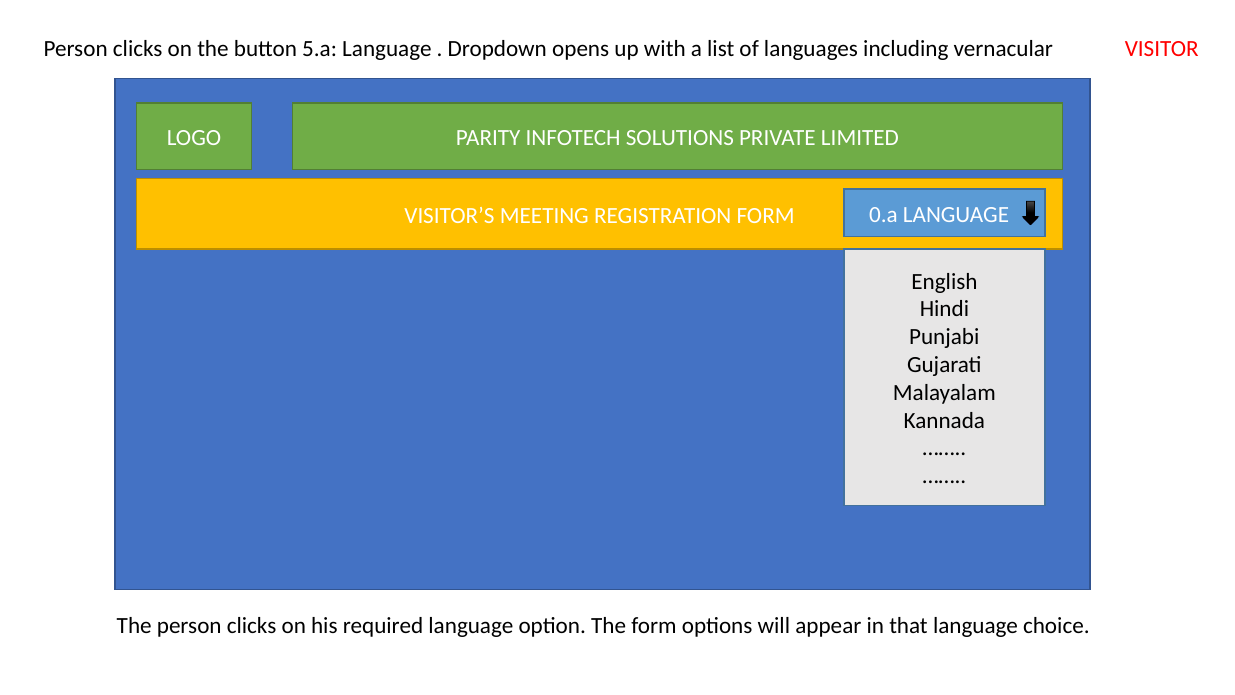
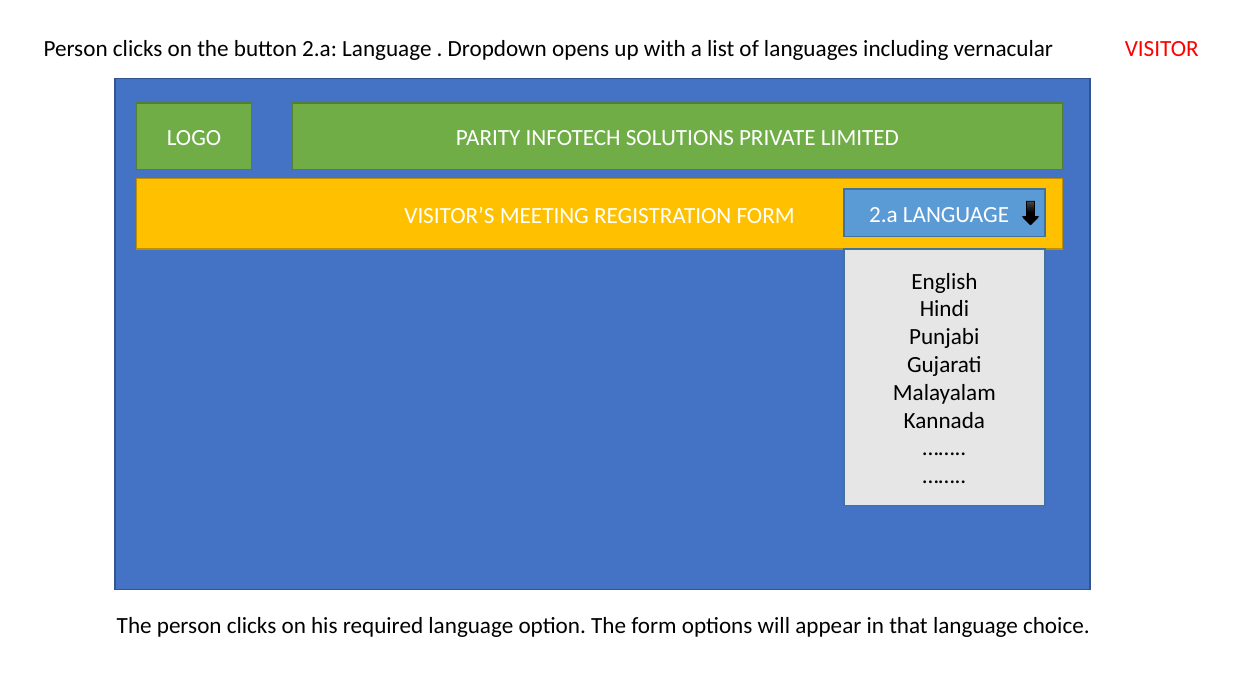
button 5.a: 5.a -> 2.a
FORM 0.a: 0.a -> 2.a
